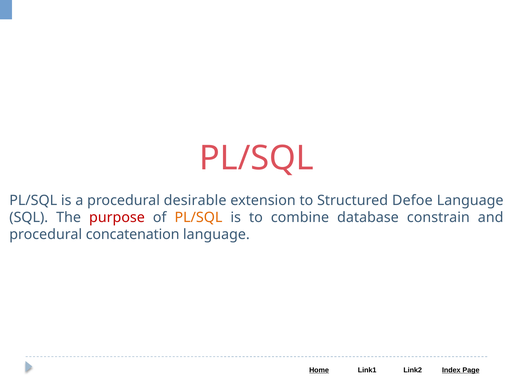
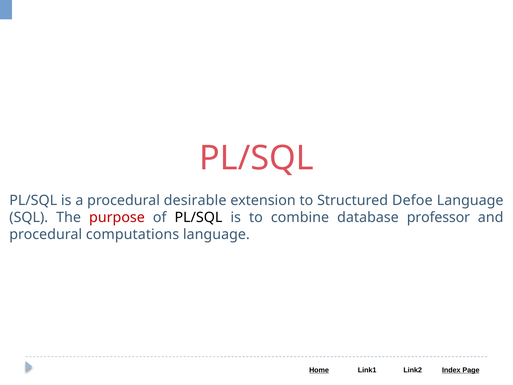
PL/SQL at (198, 217) colour: orange -> black
constrain: constrain -> professor
concatenation: concatenation -> computations
